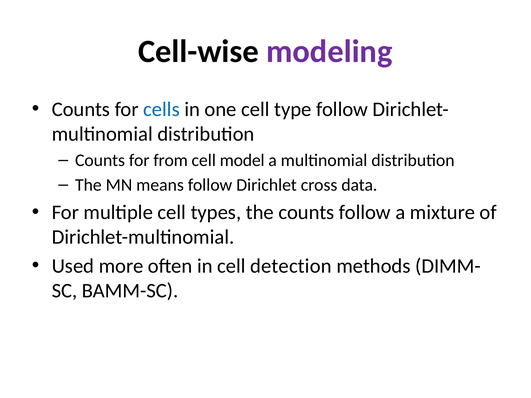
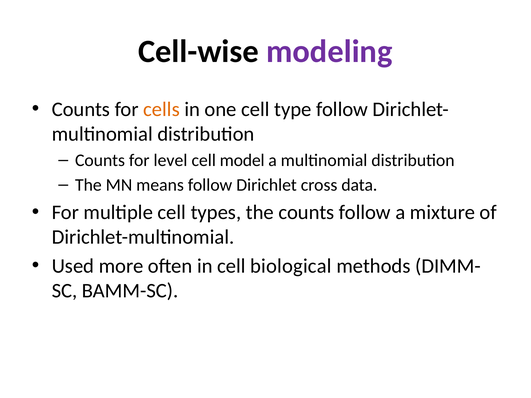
cells colour: blue -> orange
from: from -> level
detection: detection -> biological
